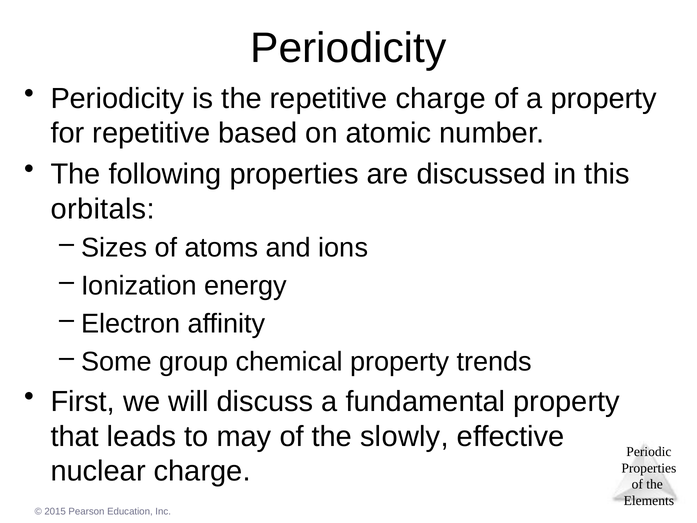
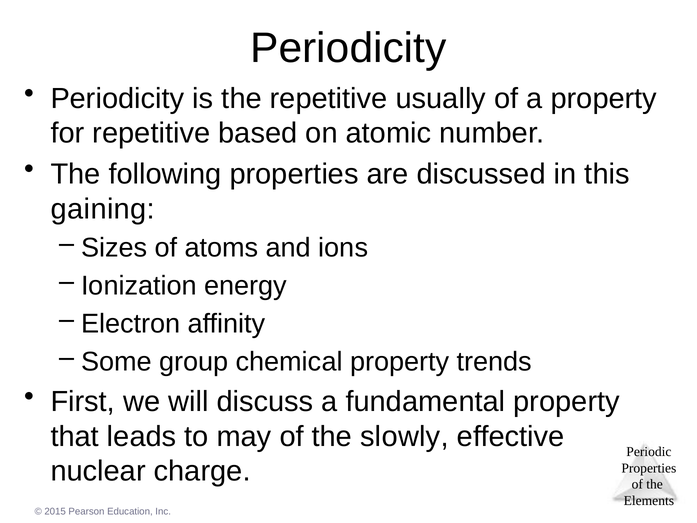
repetitive charge: charge -> usually
orbitals: orbitals -> gaining
